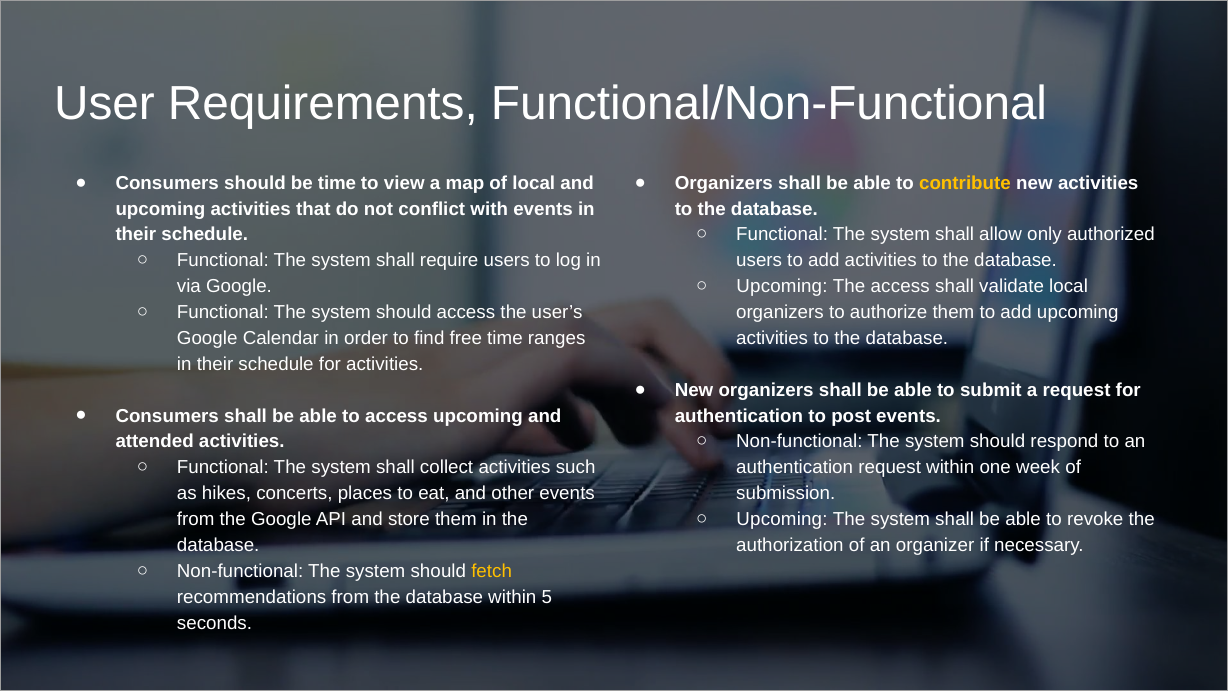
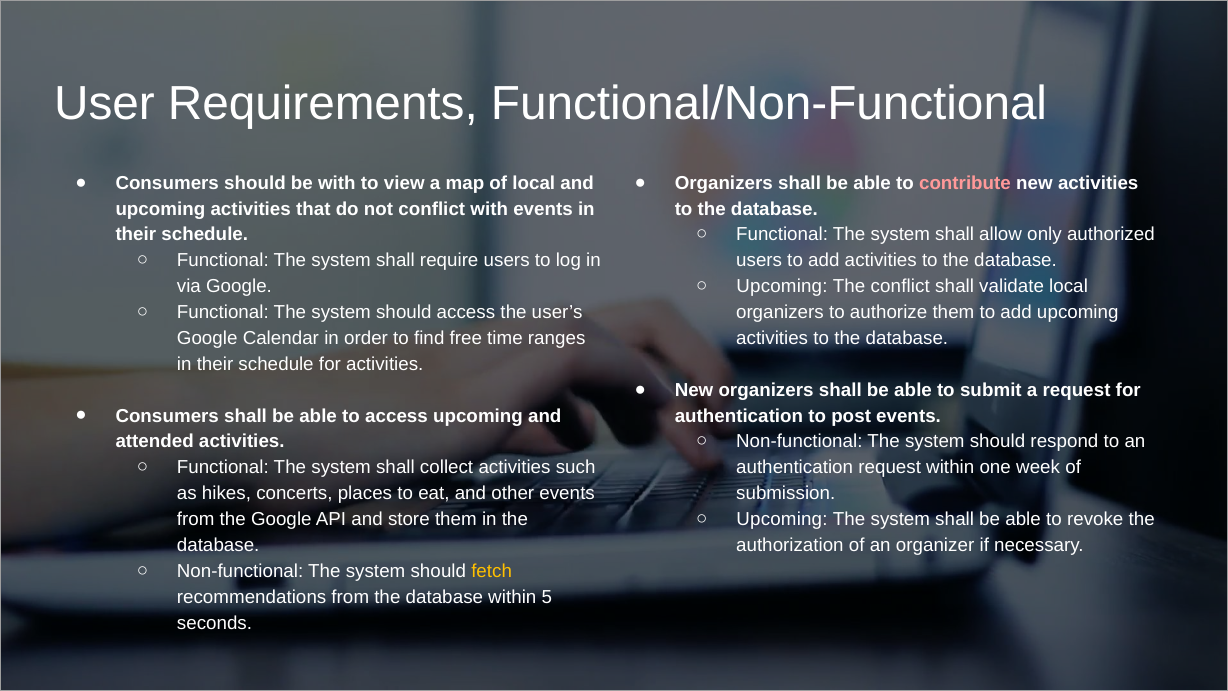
be time: time -> with
contribute colour: yellow -> pink
The access: access -> conflict
